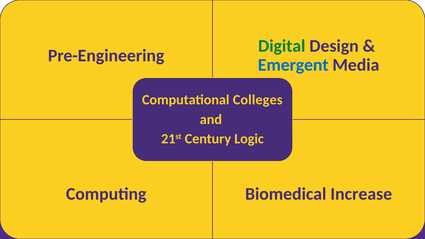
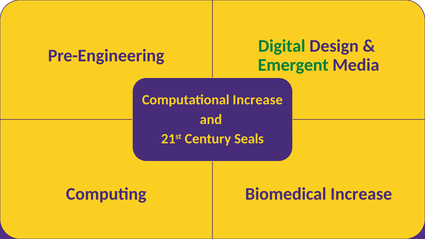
Emergent colour: blue -> green
Computational Colleges: Colleges -> Increase
Logic: Logic -> Seals
